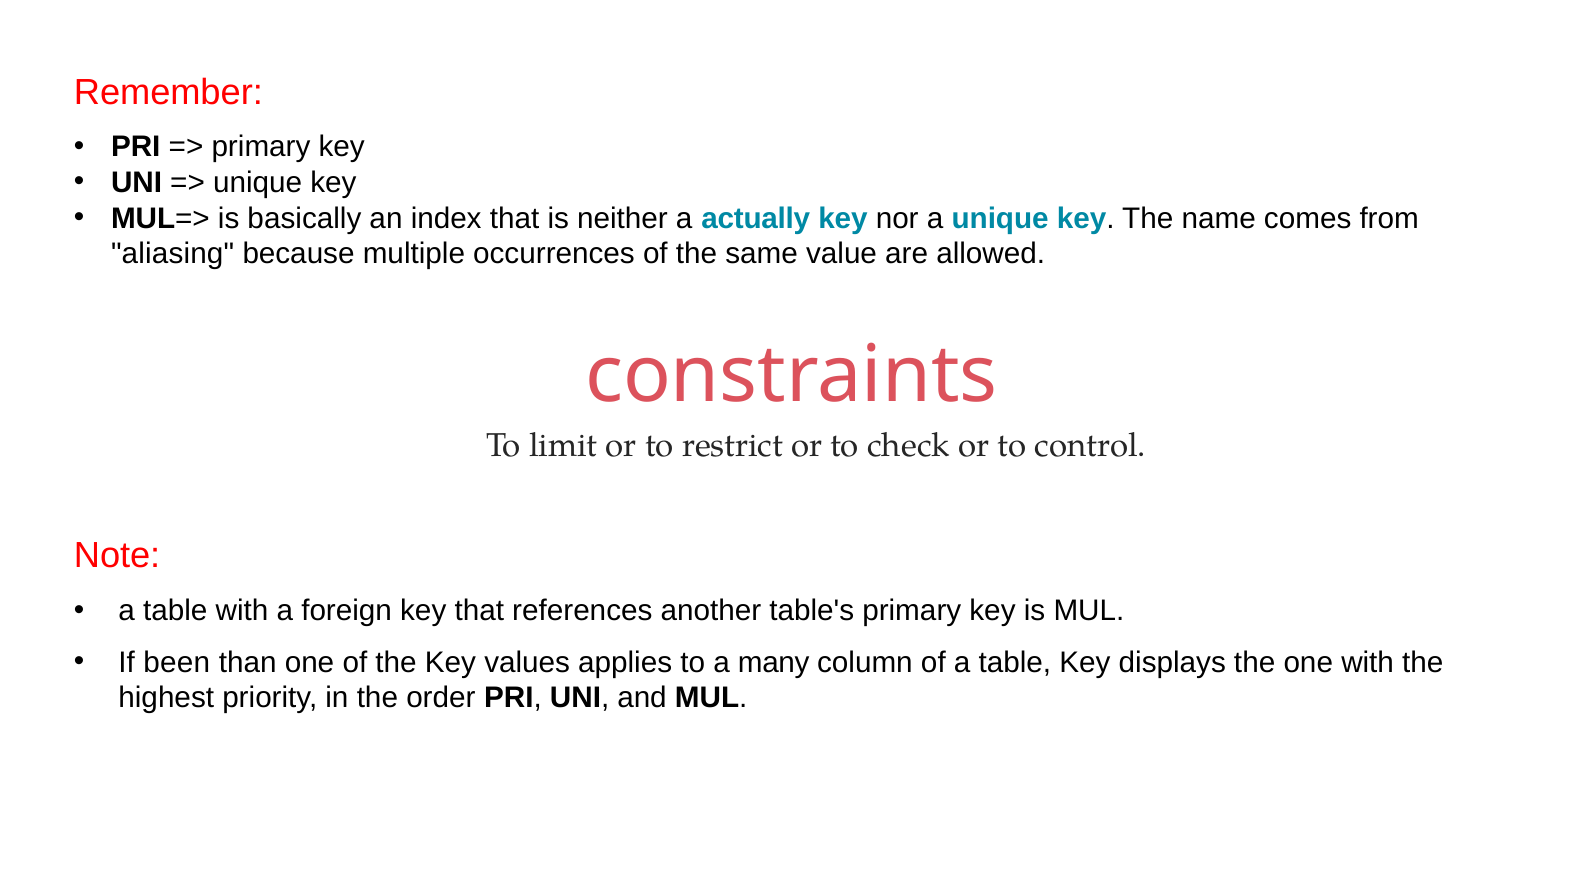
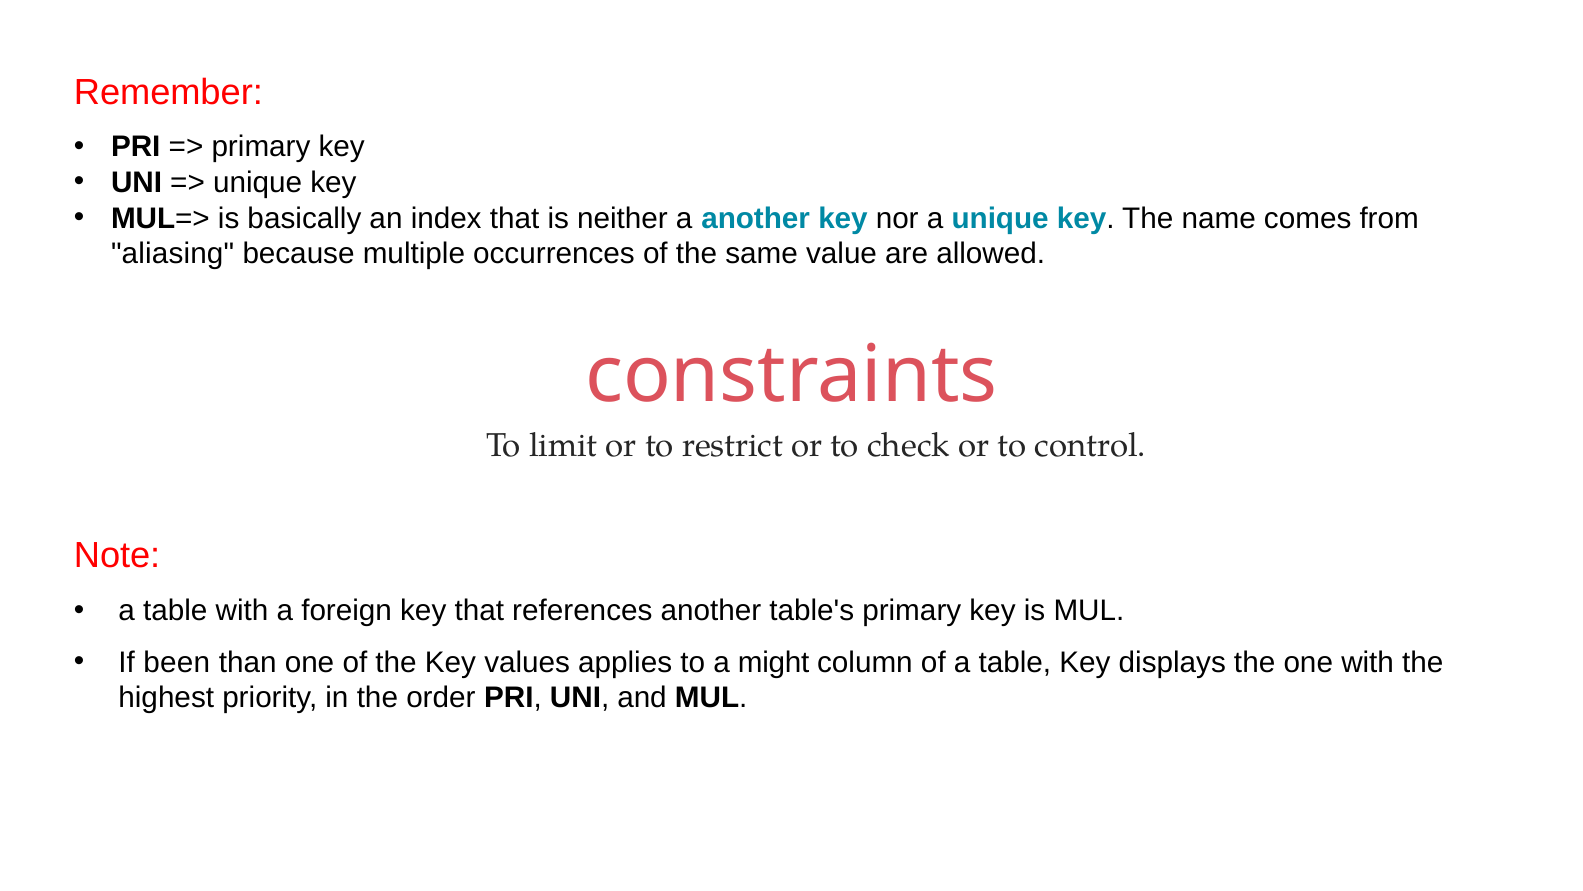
a actually: actually -> another
many: many -> might
